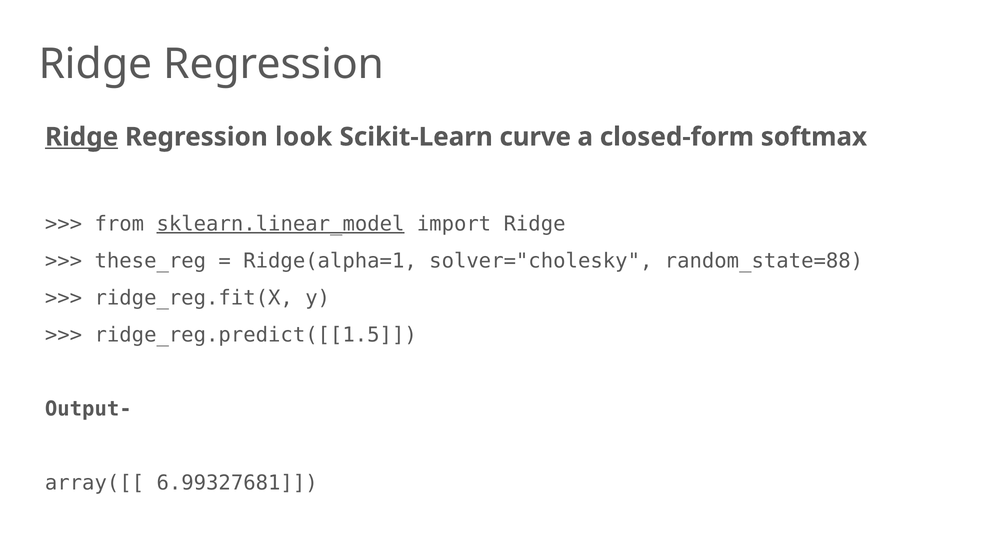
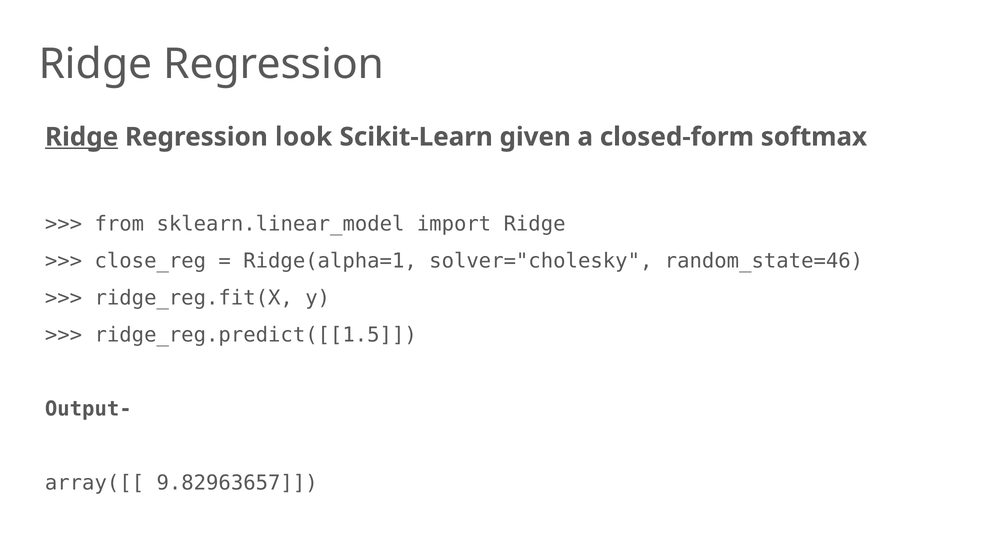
curve: curve -> given
sklearn.linear_model underline: present -> none
these_reg: these_reg -> close_reg
random_state=88: random_state=88 -> random_state=46
6.99327681: 6.99327681 -> 9.82963657
